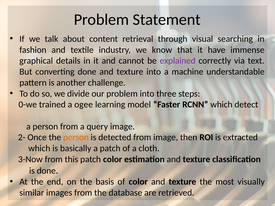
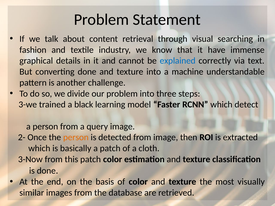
explained colour: purple -> blue
0-we: 0-we -> 3-we
ogee: ogee -> black
